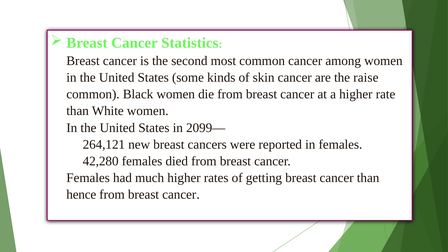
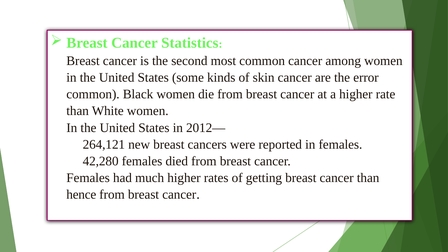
raise: raise -> error
2099—: 2099— -> 2012—
